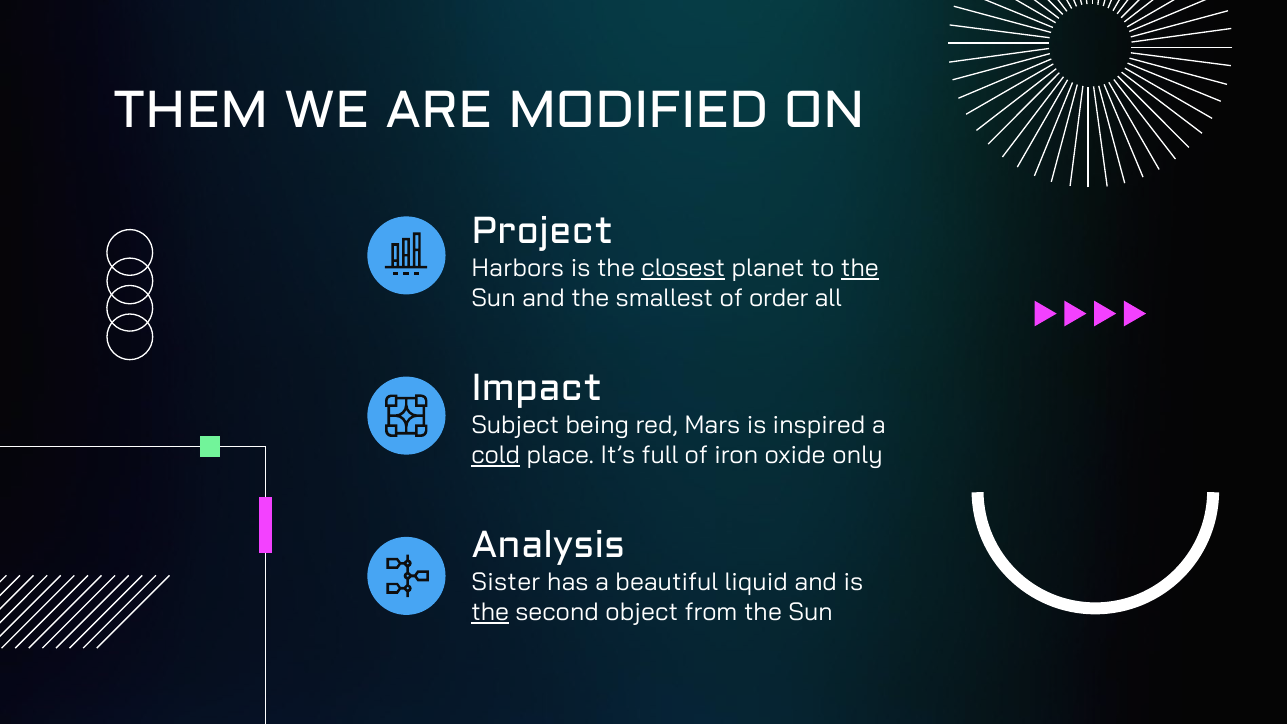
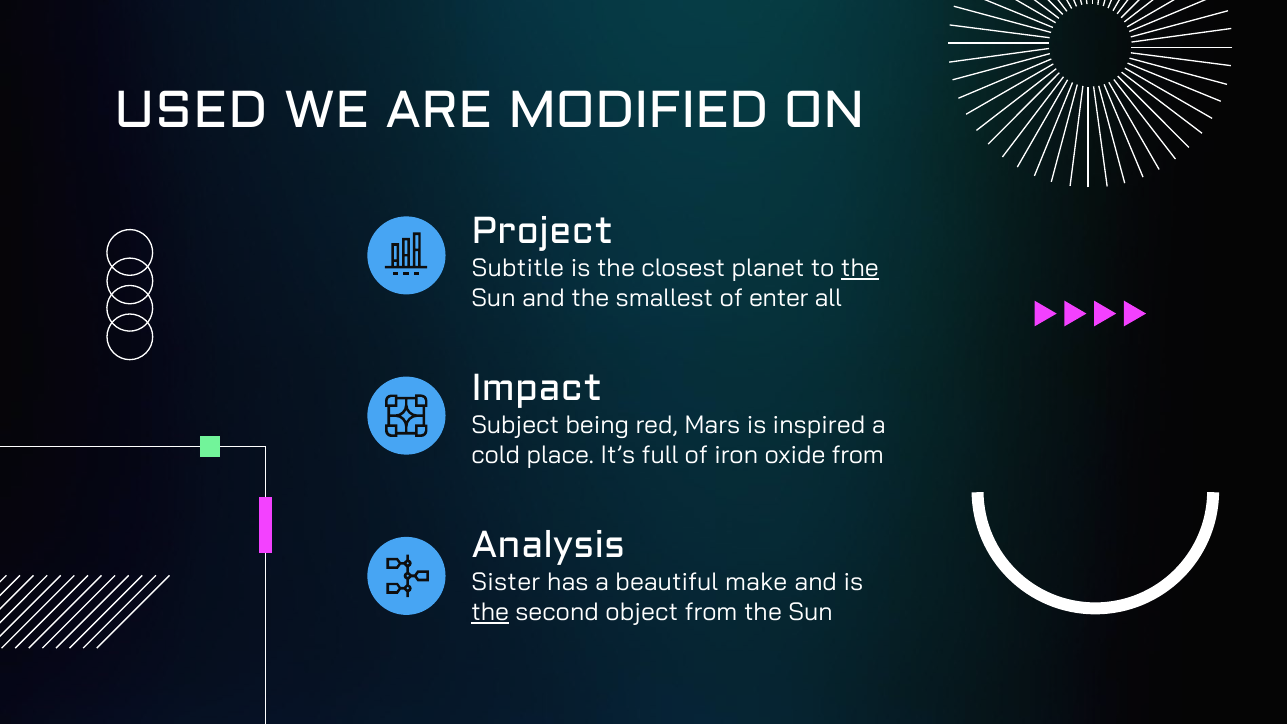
THEM: THEM -> USED
Harbors: Harbors -> Subtitle
closest underline: present -> none
order: order -> enter
cold underline: present -> none
oxide only: only -> from
liquid: liquid -> make
